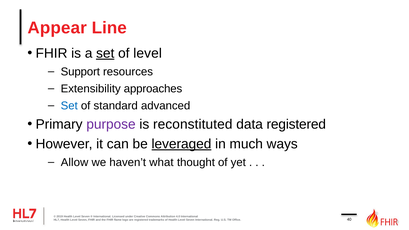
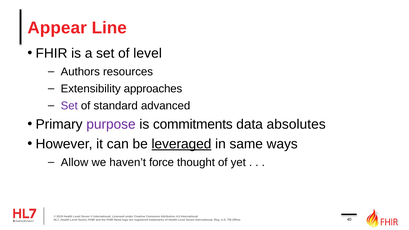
set at (105, 53) underline: present -> none
Support: Support -> Authors
Set at (69, 106) colour: blue -> purple
reconstituted: reconstituted -> commitments
data registered: registered -> absolutes
much: much -> same
what: what -> force
